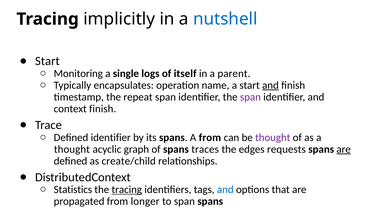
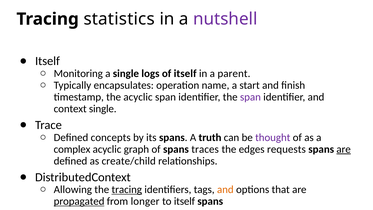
implicitly: implicitly -> statistics
nutshell colour: blue -> purple
Start at (47, 61): Start -> Itself
and at (270, 85) underline: present -> none
the repeat: repeat -> acyclic
context finish: finish -> single
Defined identifier: identifier -> concepts
A from: from -> truth
thought at (72, 149): thought -> complex
Statistics: Statistics -> Allowing
and at (225, 189) colour: blue -> orange
propagated underline: none -> present
to span: span -> itself
